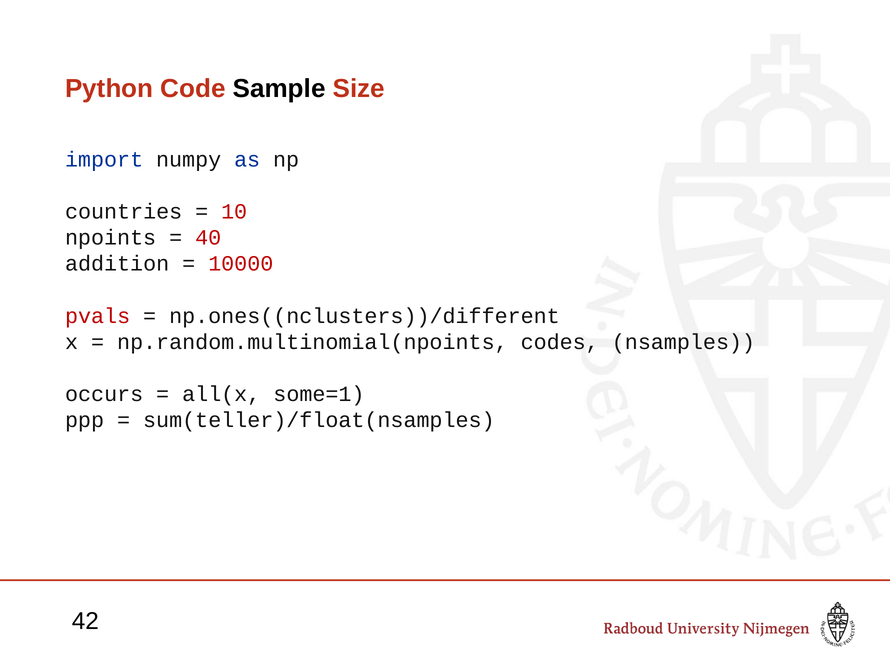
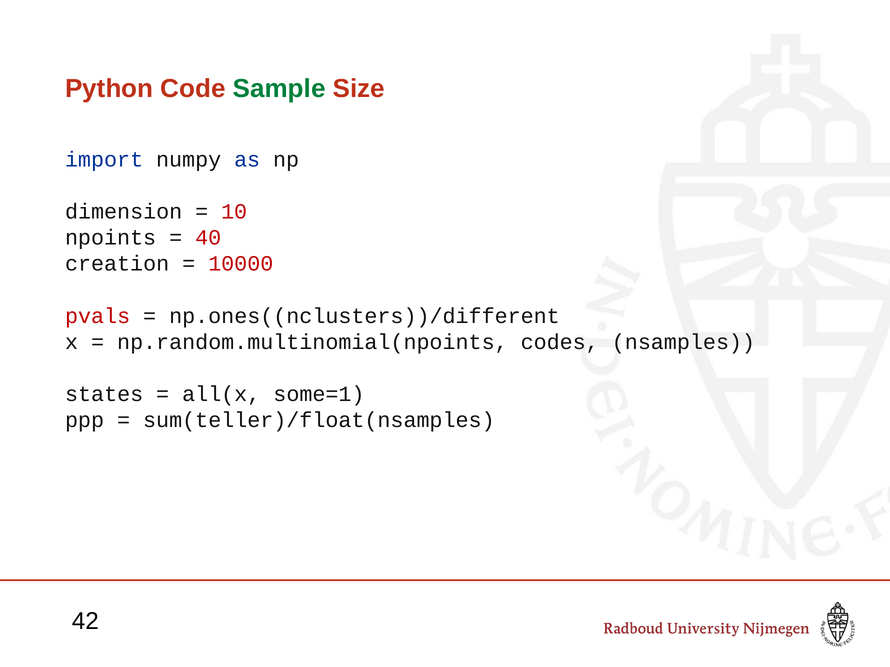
Sample colour: black -> green
countries: countries -> dimension
addition: addition -> creation
occurs: occurs -> states
